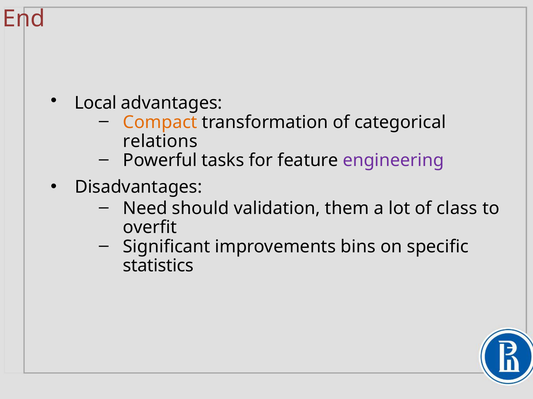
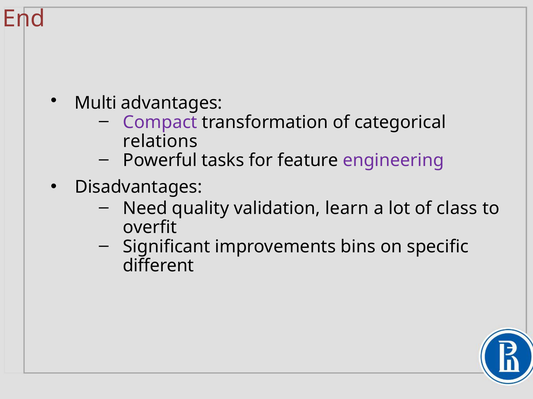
Local: Local -> Multi
Compact colour: orange -> purple
should: should -> quality
them: them -> learn
statistics: statistics -> different
